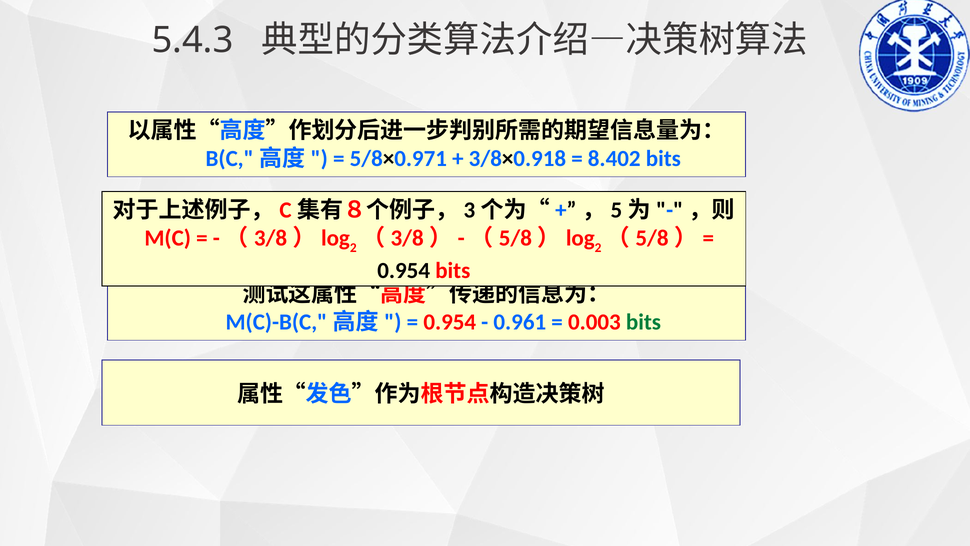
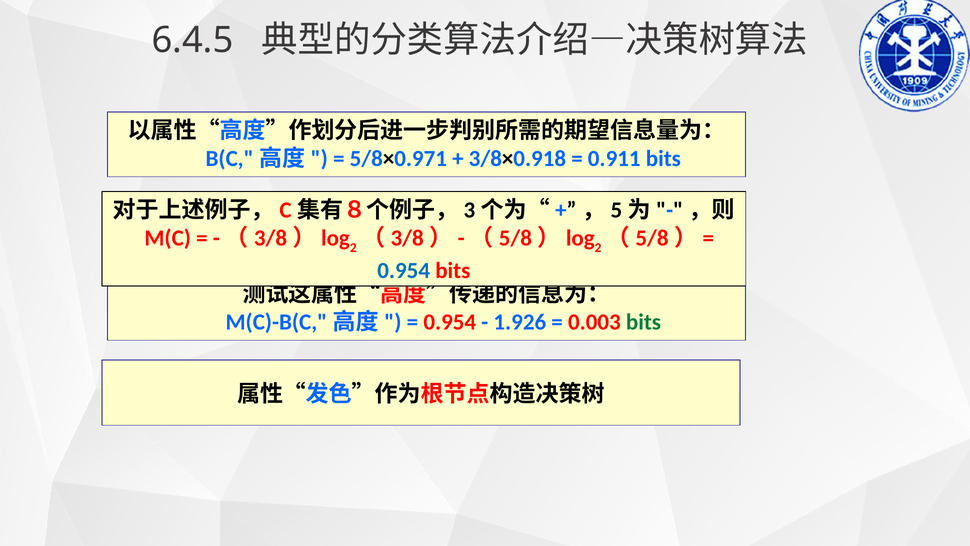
5.4.3: 5.4.3 -> 6.4.5
8.402: 8.402 -> 0.911
0.954 at (404, 270) colour: black -> blue
0.961: 0.961 -> 1.926
